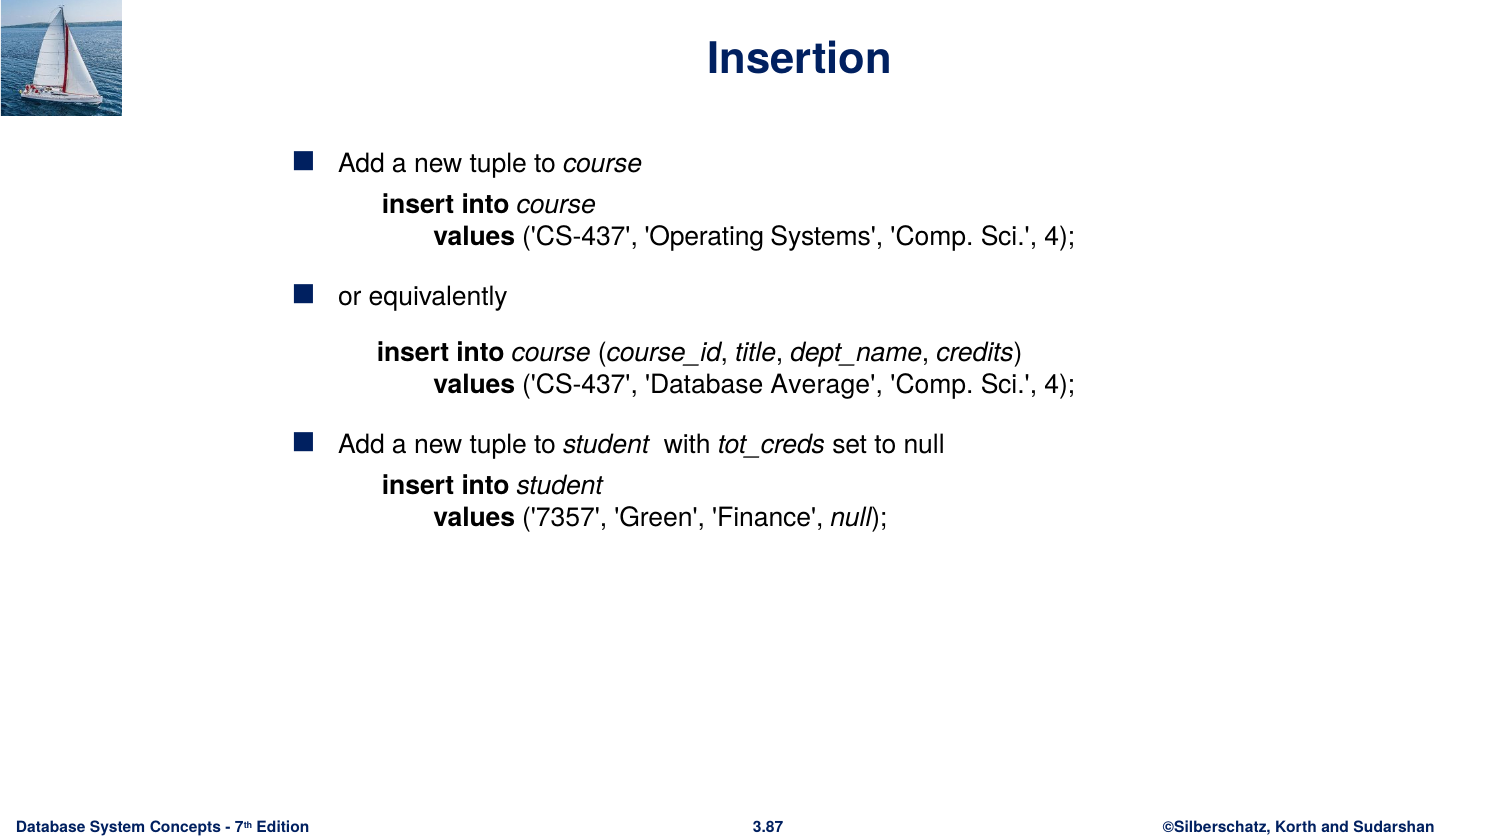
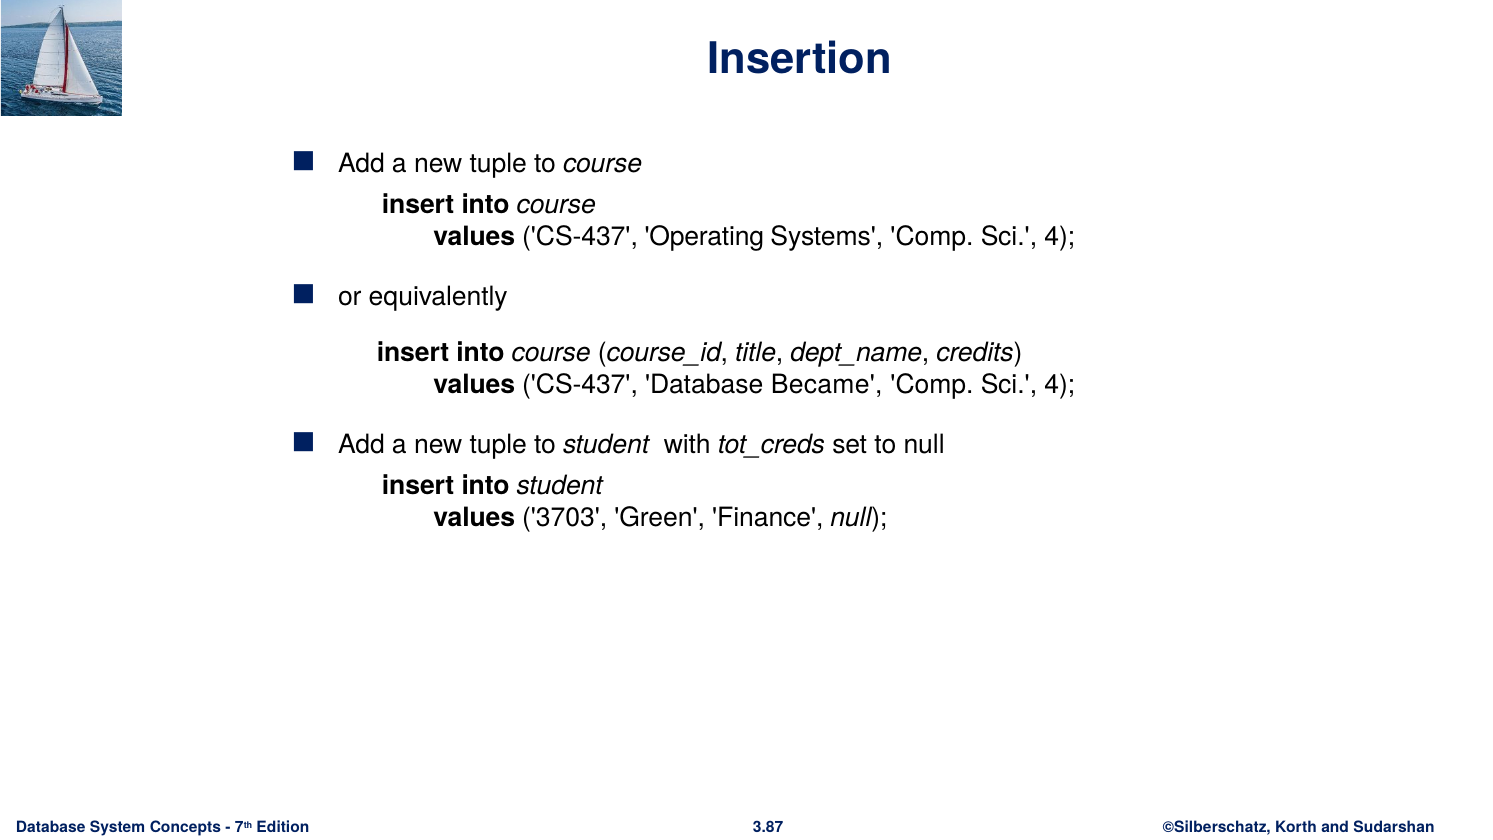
Average: Average -> Became
7357: 7357 -> 3703
